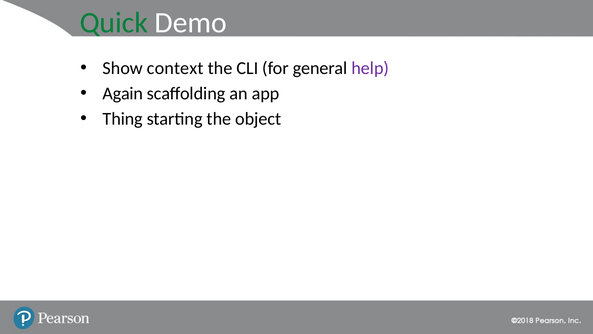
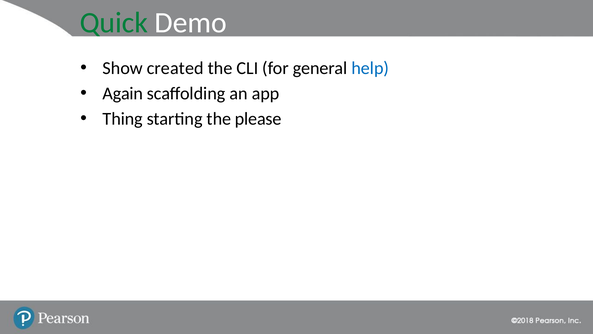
context: context -> created
help colour: purple -> blue
object: object -> please
